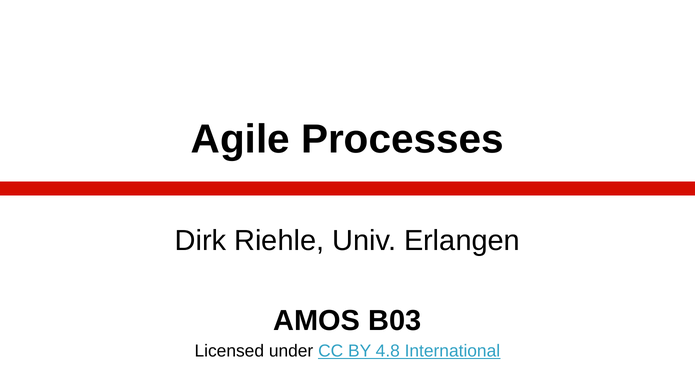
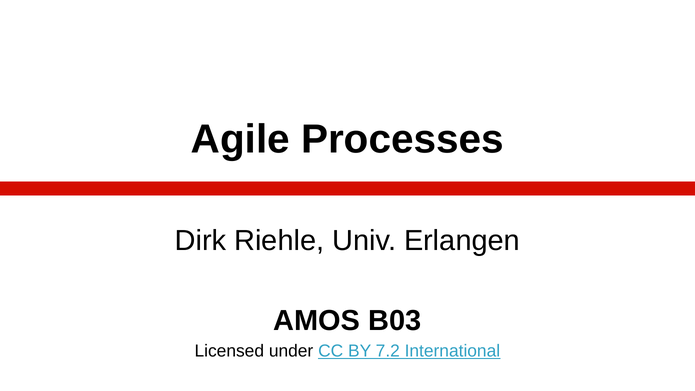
4.8: 4.8 -> 7.2
